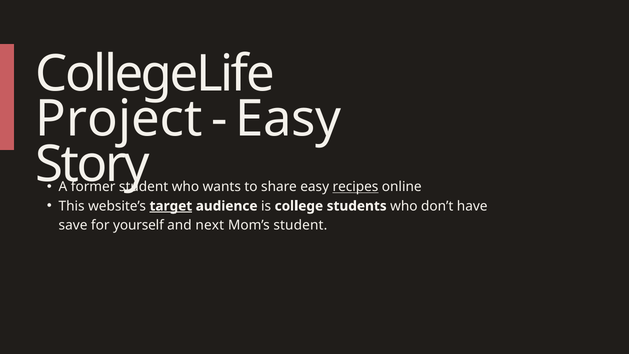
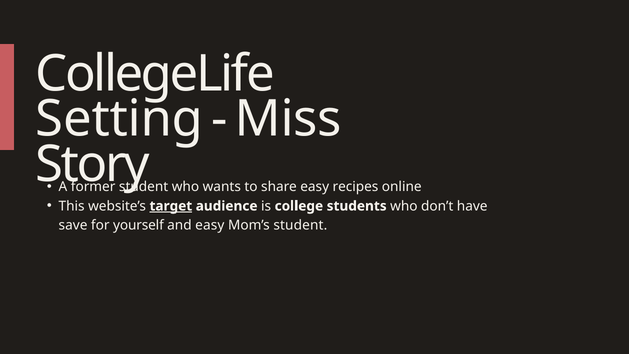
Project: Project -> Setting
Easy at (288, 119): Easy -> Miss
recipes underline: present -> none
and next: next -> easy
